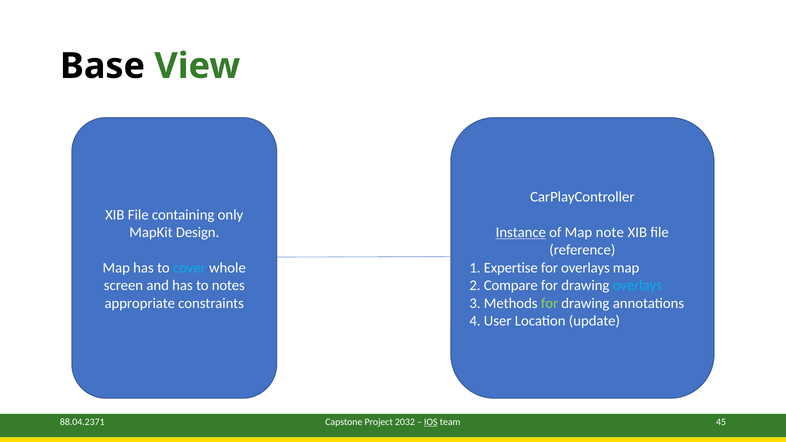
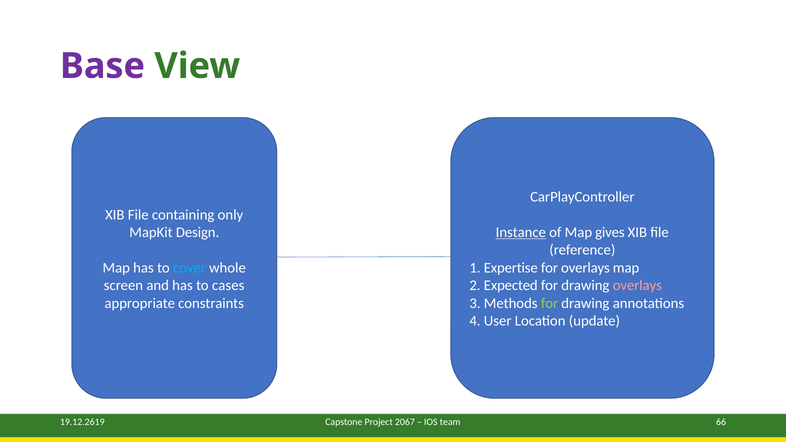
Base colour: black -> purple
note: note -> gives
notes: notes -> cases
Compare: Compare -> Expected
overlays at (637, 286) colour: light blue -> pink
88.04.2371: 88.04.2371 -> 19.12.2619
2032: 2032 -> 2067
IOS underline: present -> none
45: 45 -> 66
